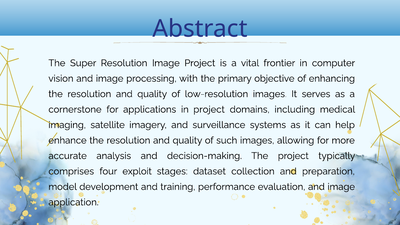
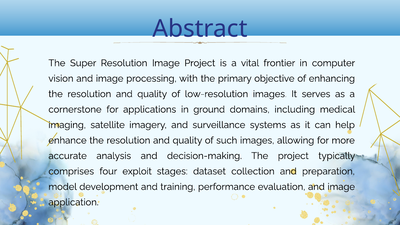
in project: project -> ground
